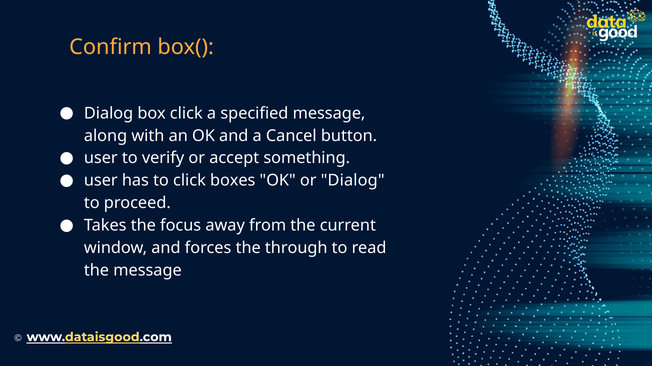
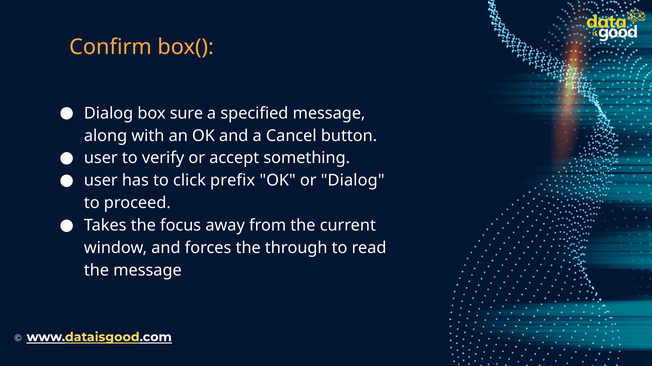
box click: click -> sure
boxes: boxes -> prefix
